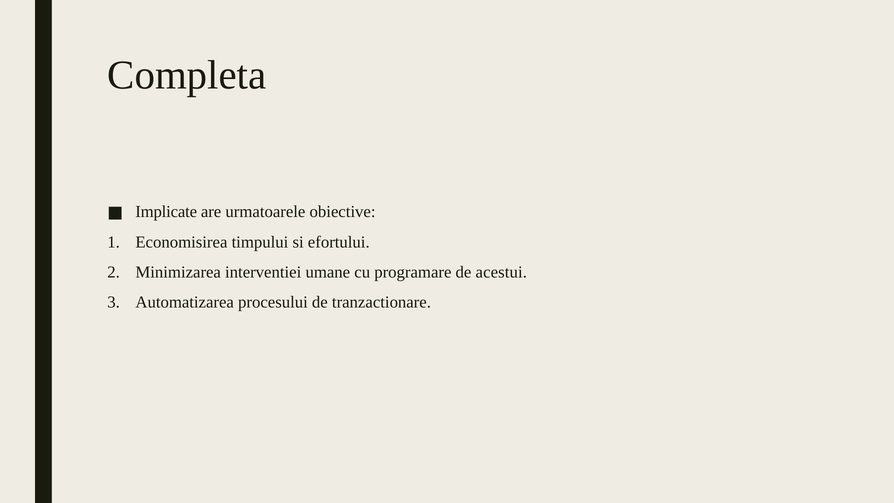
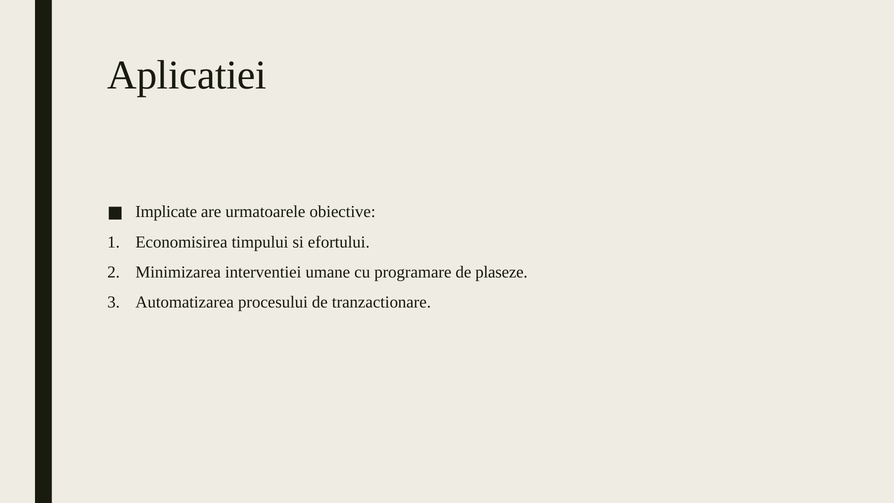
Completa: Completa -> Aplicatiei
acestui: acestui -> plaseze
